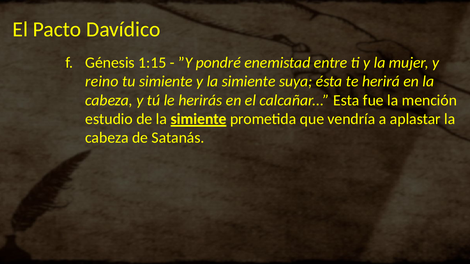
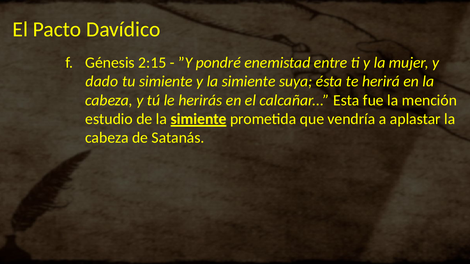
1:15: 1:15 -> 2:15
reino: reino -> dado
